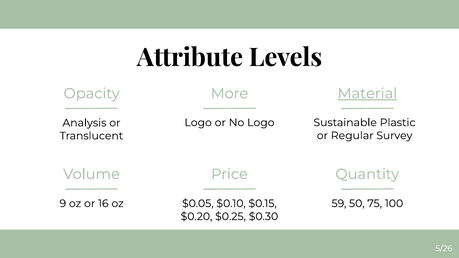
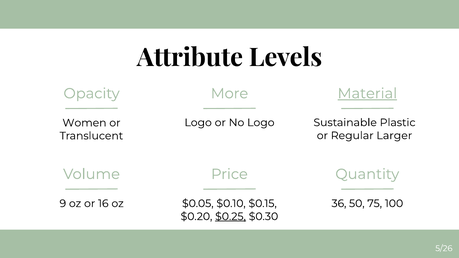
Analysis: Analysis -> Women
Survey: Survey -> Larger
59: 59 -> 36
$0.25 underline: none -> present
